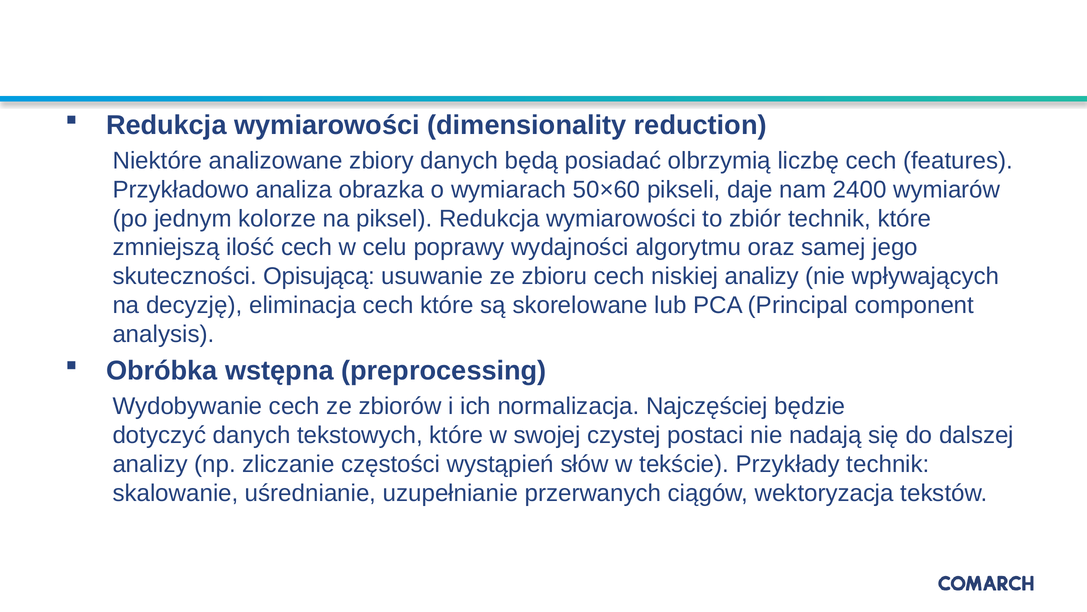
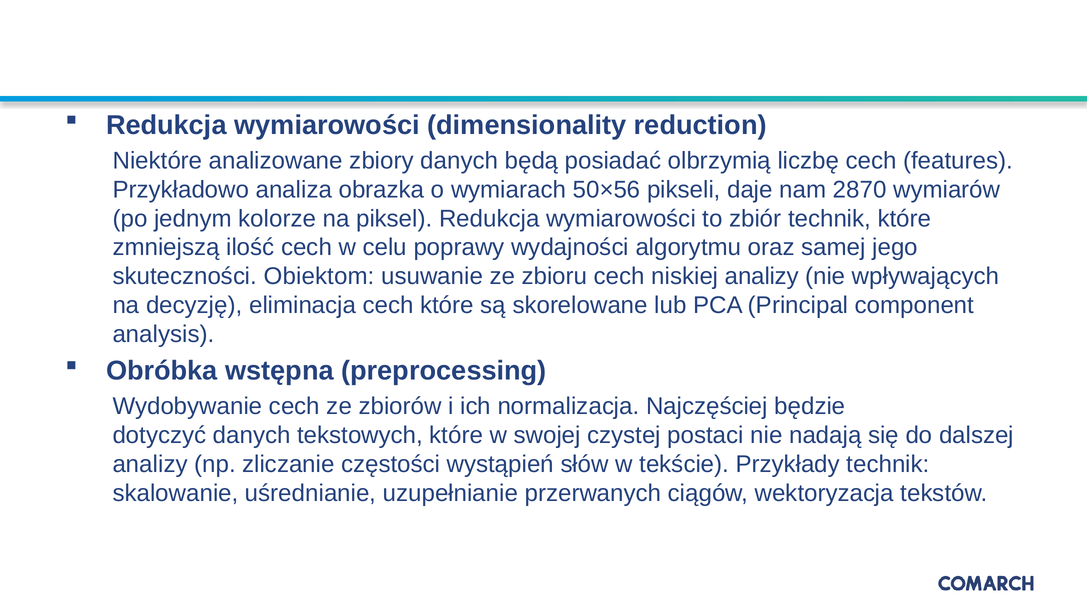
50×60: 50×60 -> 50×56
2400: 2400 -> 2870
Opisującą: Opisującą -> Obiektom
